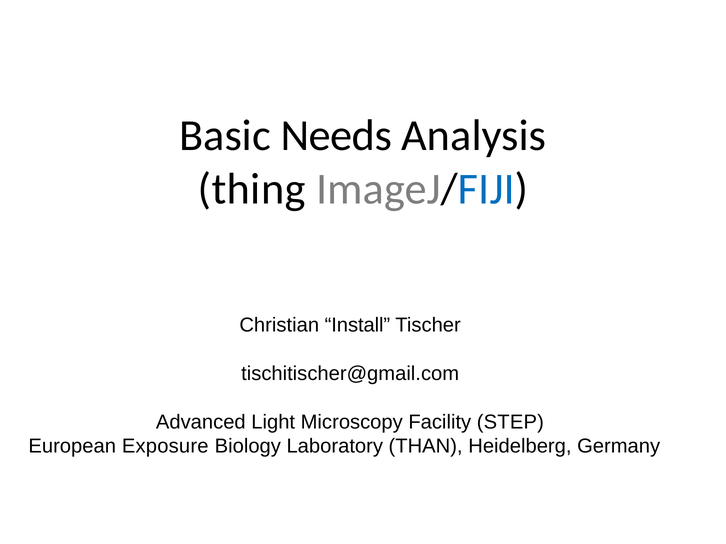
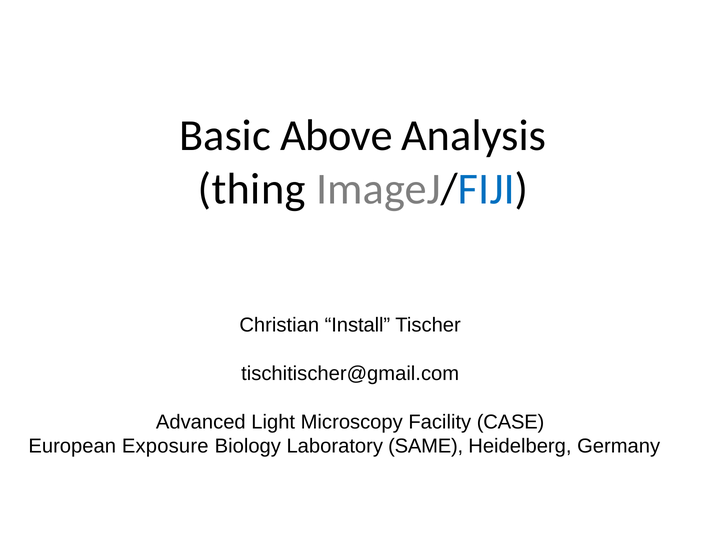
Needs: Needs -> Above
STEP: STEP -> CASE
THAN: THAN -> SAME
